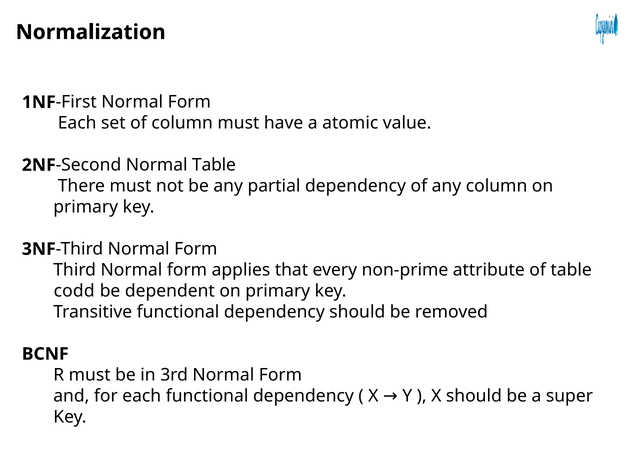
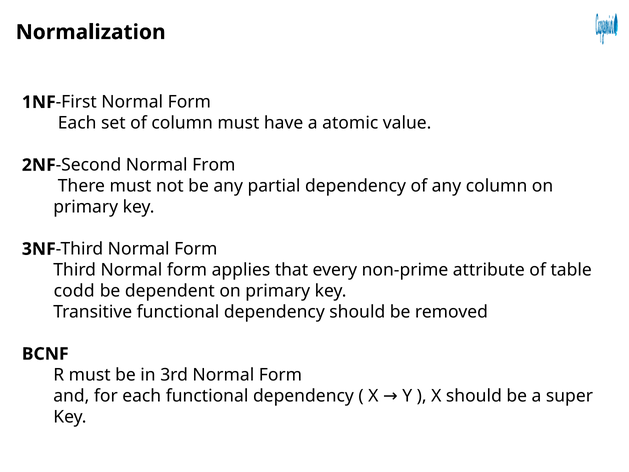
Normal Table: Table -> From
